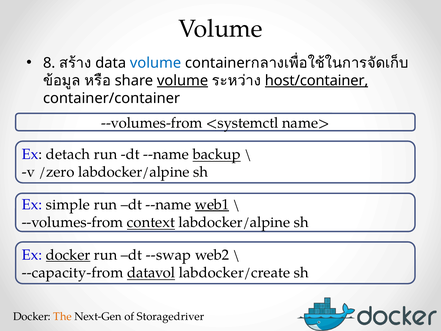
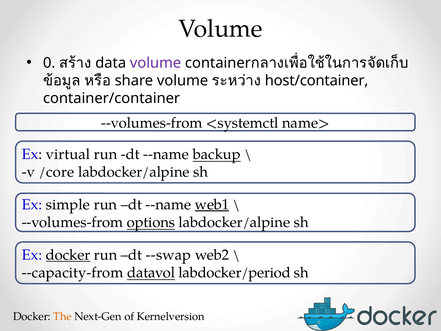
8: 8 -> 0
volume at (156, 63) colour: blue -> purple
volume at (183, 80) underline: present -> none
host/container underline: present -> none
detach: detach -> virtual
/zero: /zero -> /core
context: context -> options
labdocker/create: labdocker/create -> labdocker/period
Storagedriver: Storagedriver -> Kernelversion
